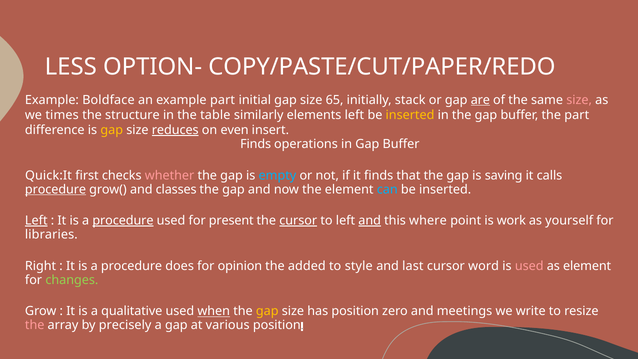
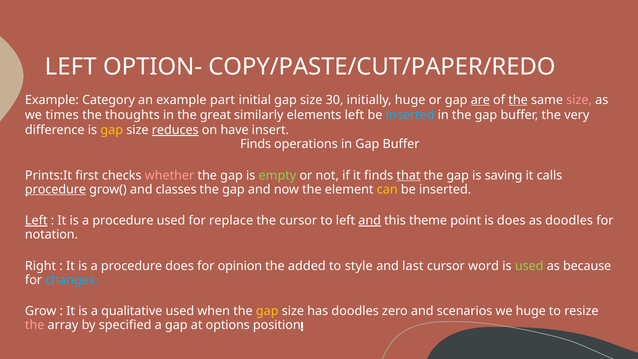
LESS at (71, 67): LESS -> LEFT
Boldface: Boldface -> Category
65: 65 -> 30
initially stack: stack -> huge
the at (518, 100) underline: none -> present
structure: structure -> thoughts
table: table -> great
inserted at (410, 115) colour: yellow -> light blue
the part: part -> very
even: even -> have
Quick:It: Quick:It -> Prints:It
empty colour: light blue -> light green
that underline: none -> present
can colour: light blue -> yellow
procedure at (123, 221) underline: present -> none
present: present -> replace
cursor at (298, 221) underline: present -> none
where: where -> theme
is work: work -> does
as yourself: yourself -> doodles
libraries: libraries -> notation
used at (529, 266) colour: pink -> light green
as element: element -> because
changes colour: light green -> light blue
when underline: present -> none
has position: position -> doodles
meetings: meetings -> scenarios
we write: write -> huge
precisely: precisely -> specified
various: various -> options
